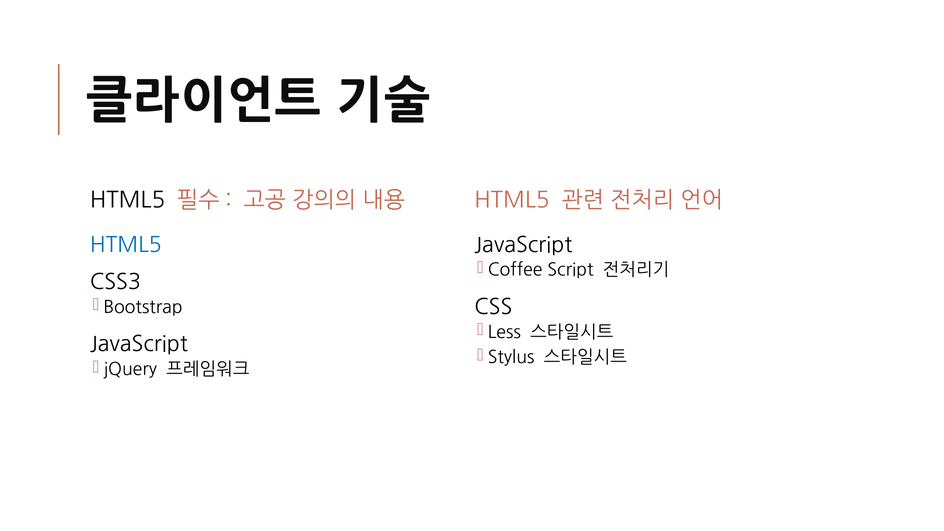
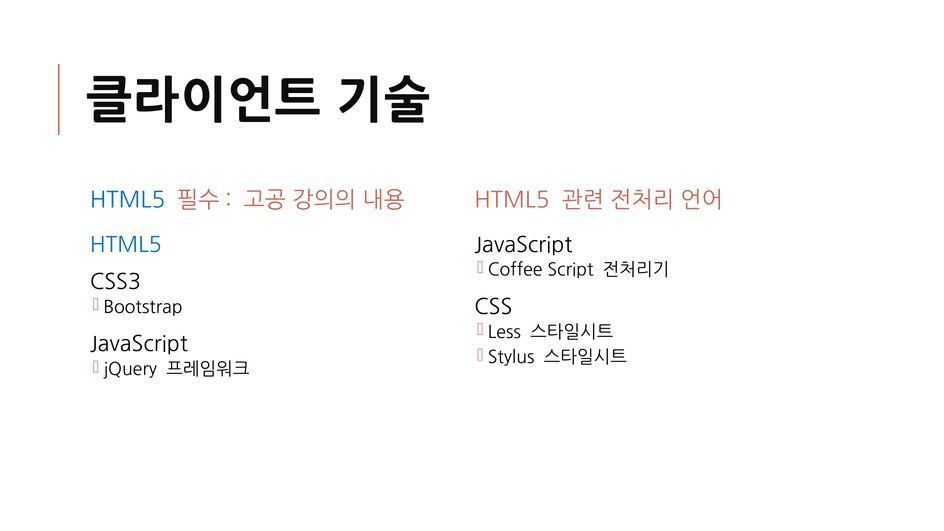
HTML5 at (128, 200) colour: black -> blue
